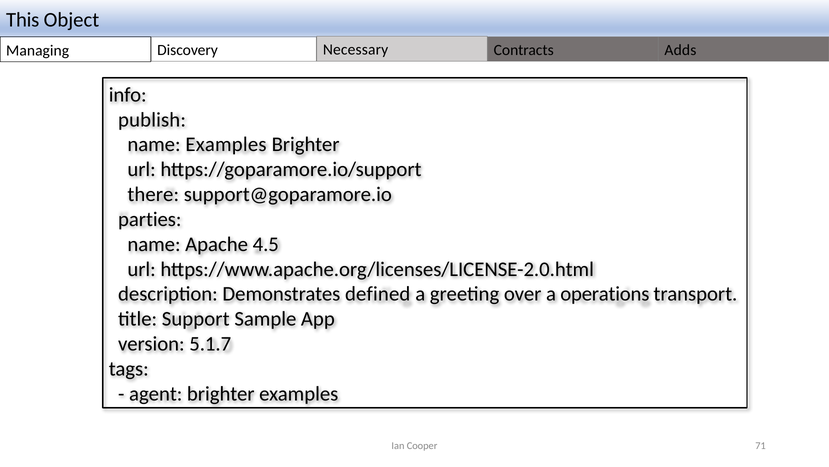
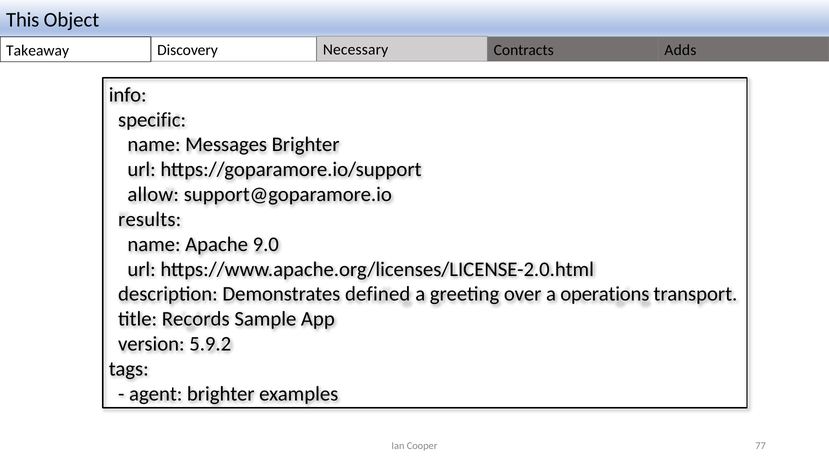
Managing: Managing -> Takeaway
publish: publish -> specific
name Examples: Examples -> Messages
there: there -> allow
parties: parties -> results
4.5: 4.5 -> 9.0
Support: Support -> Records
5.1.7: 5.1.7 -> 5.9.2
71: 71 -> 77
